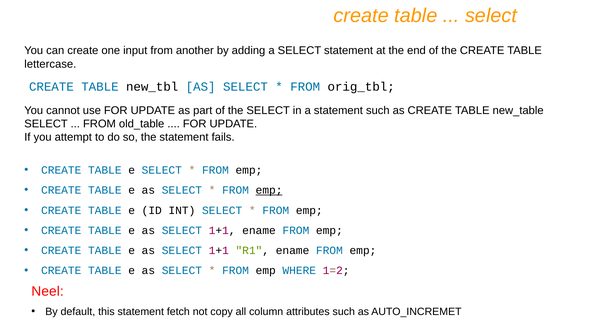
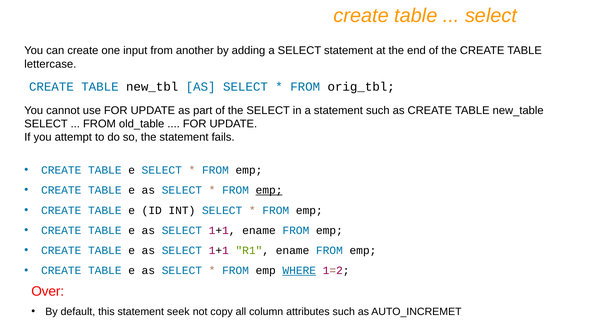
WHERE underline: none -> present
Neel: Neel -> Over
fetch: fetch -> seek
